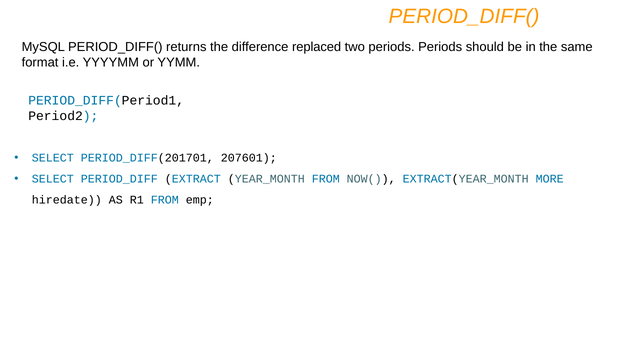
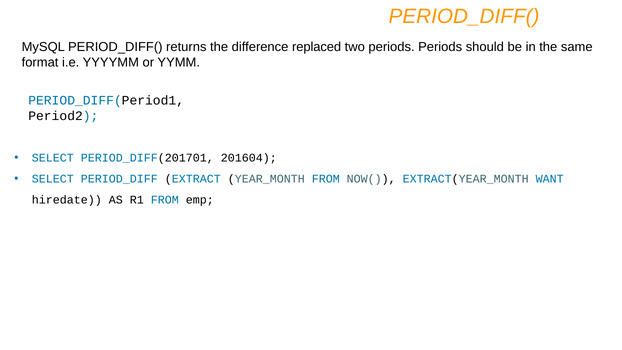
207601: 207601 -> 201604
MORE: MORE -> WANT
